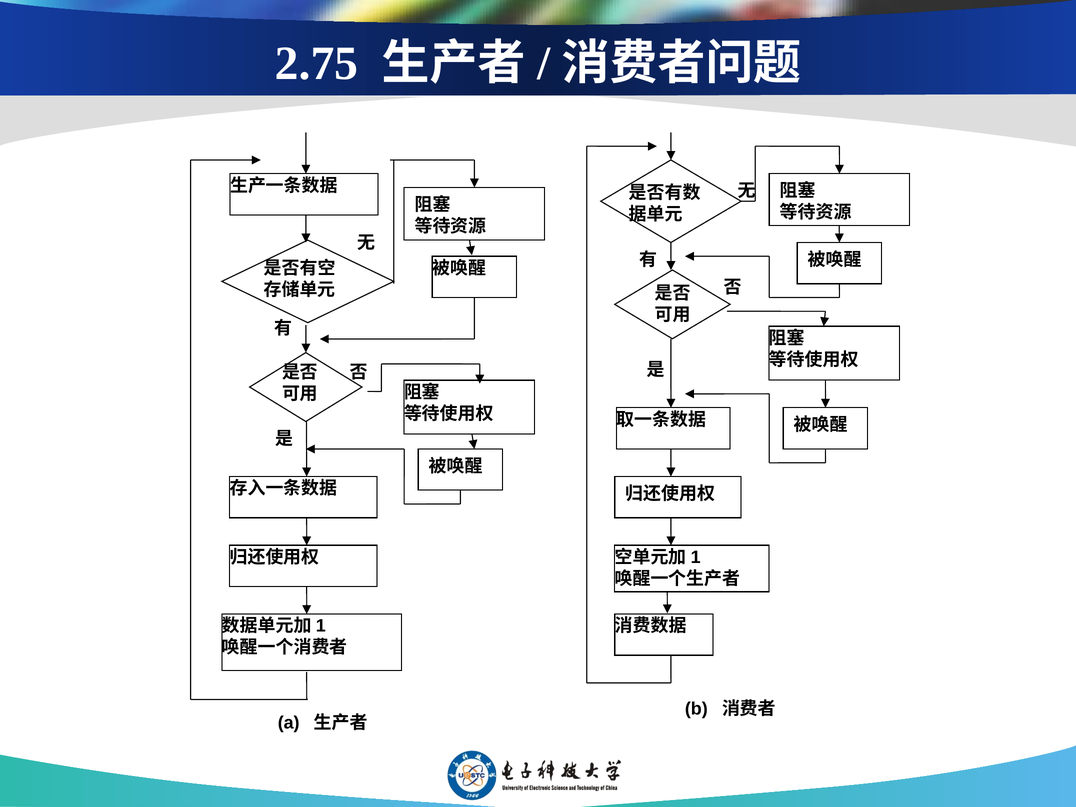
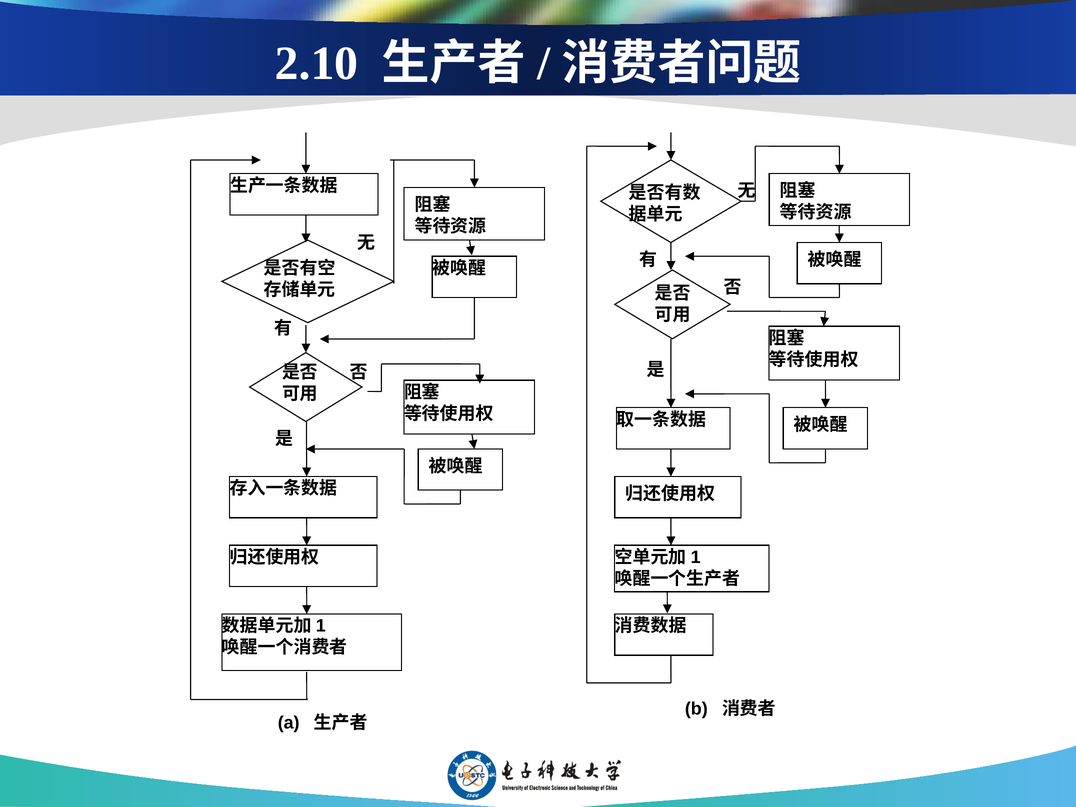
2.75: 2.75 -> 2.10
